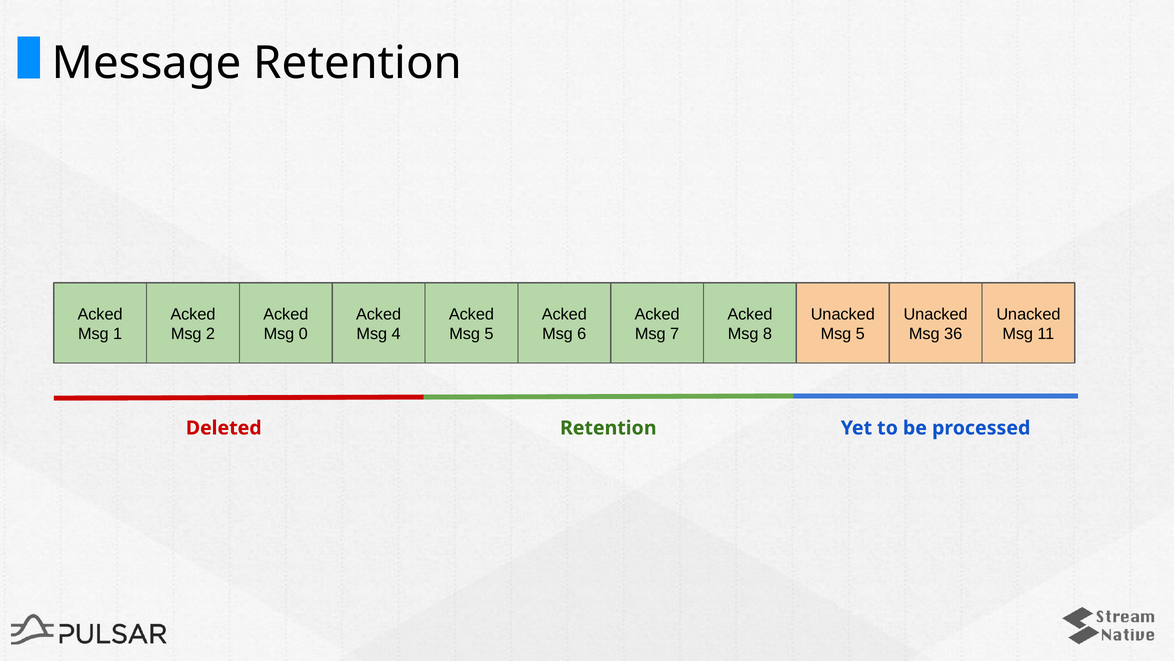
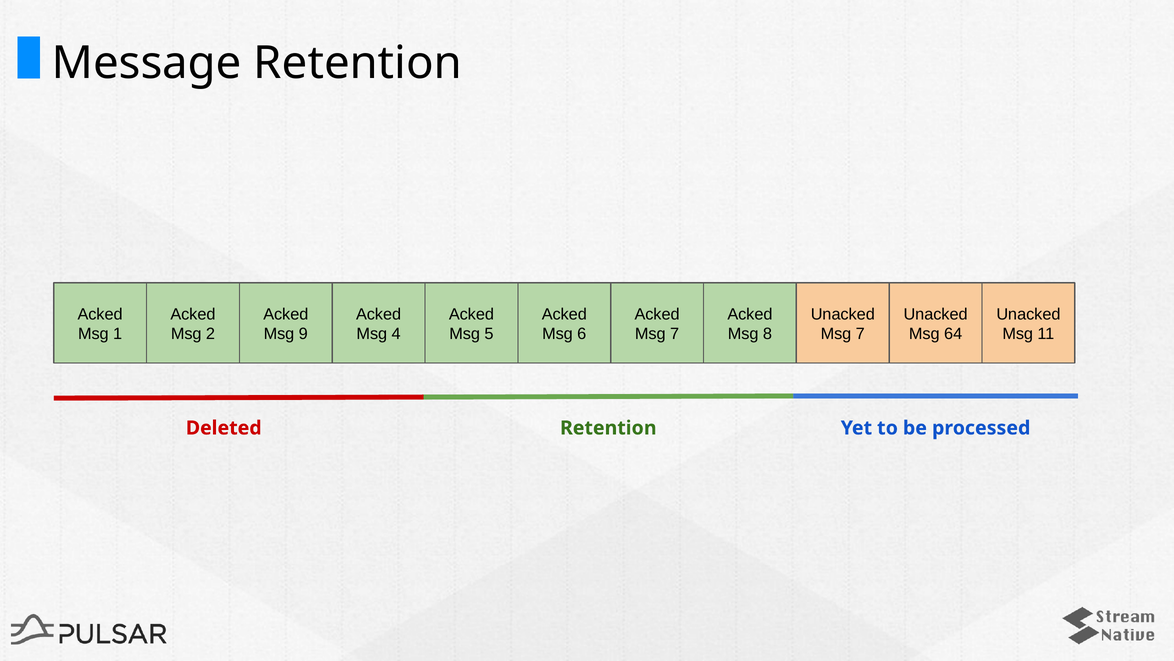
0: 0 -> 9
5 at (860, 334): 5 -> 7
36: 36 -> 64
